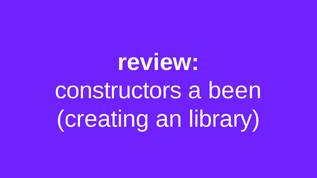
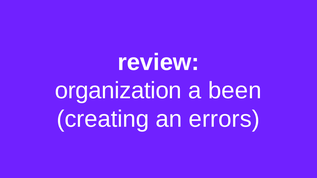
constructors: constructors -> organization
library: library -> errors
